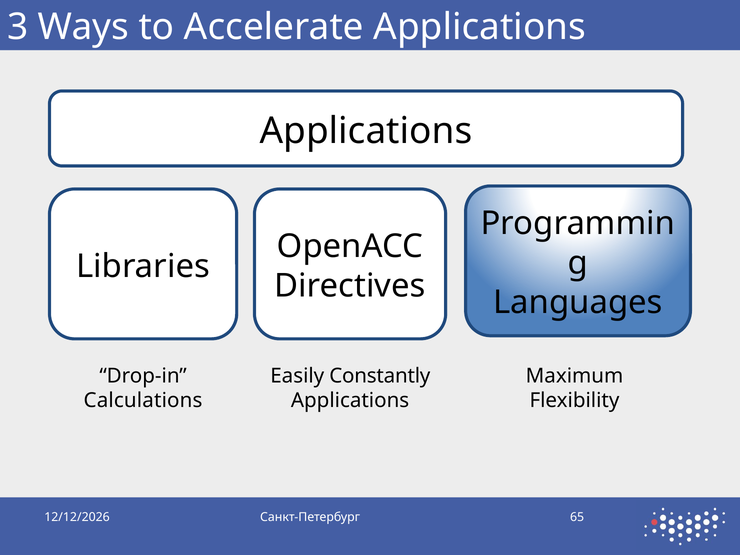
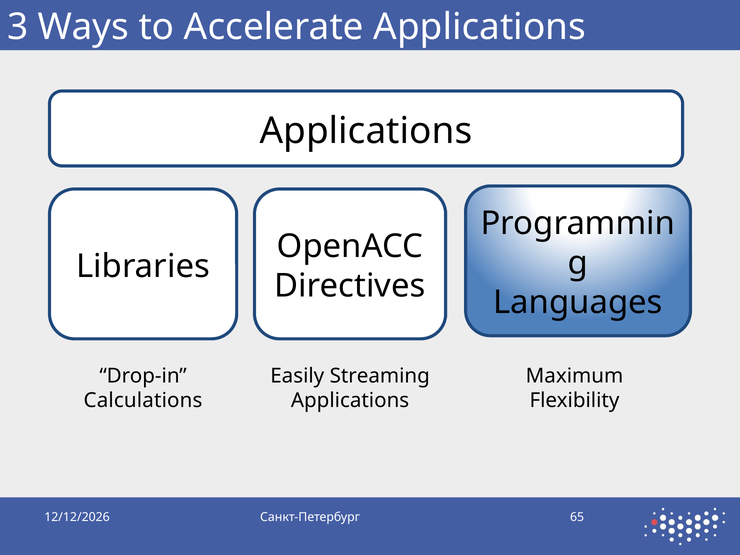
Constantly: Constantly -> Streaming
